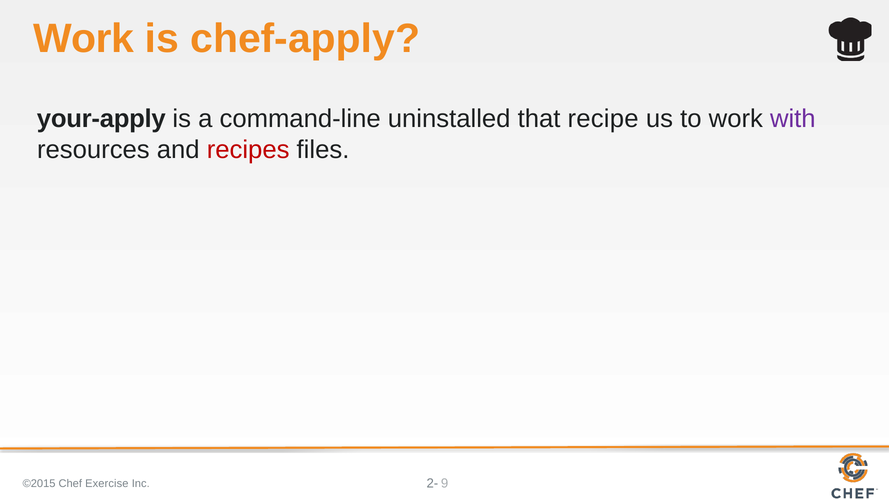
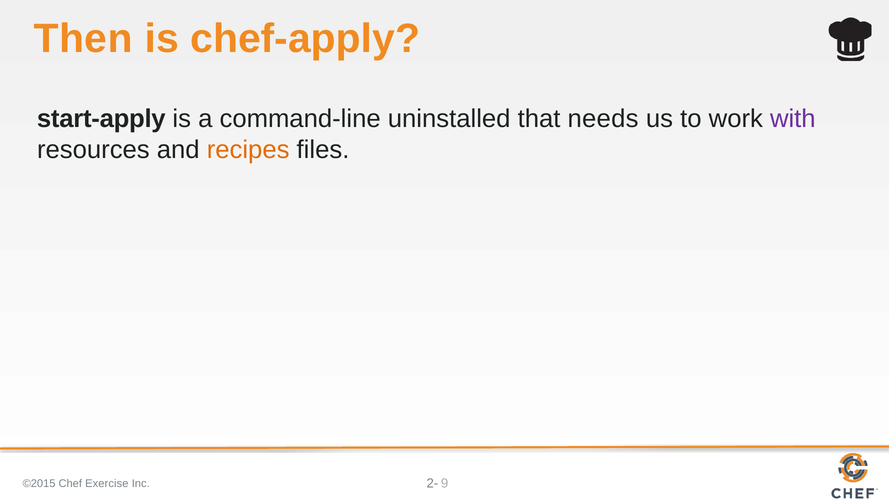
Work at (84, 39): Work -> Then
your-apply: your-apply -> start-apply
recipe: recipe -> needs
recipes colour: red -> orange
